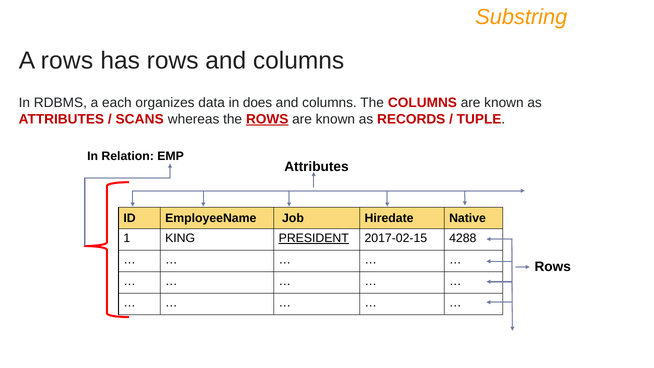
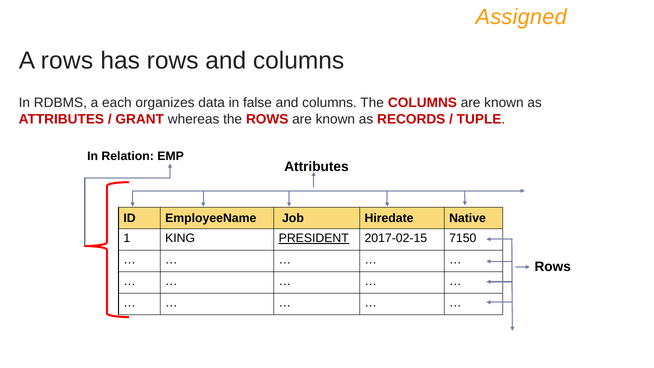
Substring: Substring -> Assigned
does: does -> false
SCANS: SCANS -> GRANT
ROWS at (267, 119) underline: present -> none
4288: 4288 -> 7150
